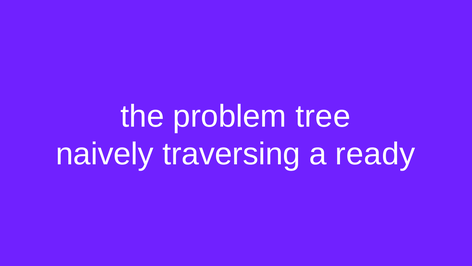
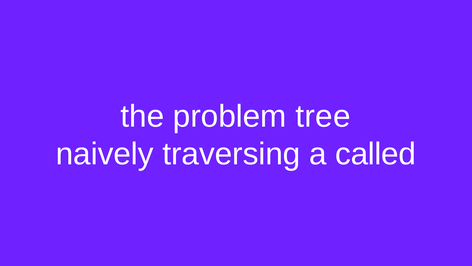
ready: ready -> called
